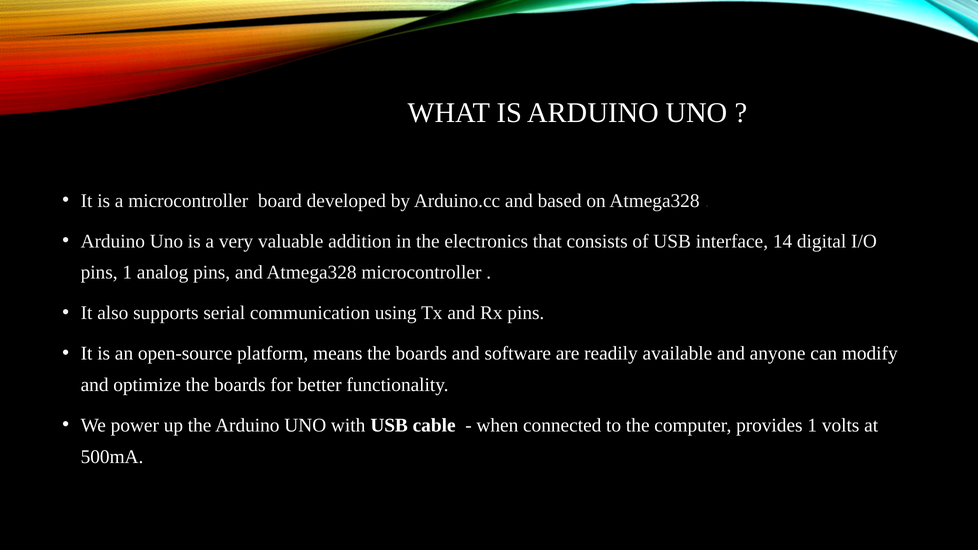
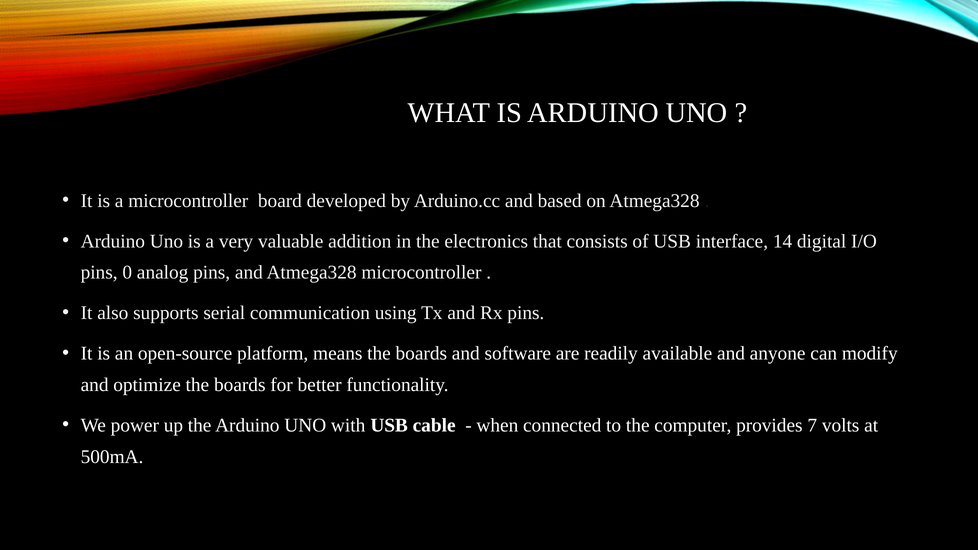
pins 1: 1 -> 0
provides 1: 1 -> 7
